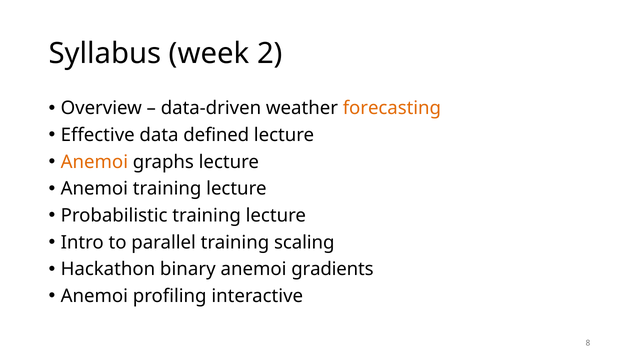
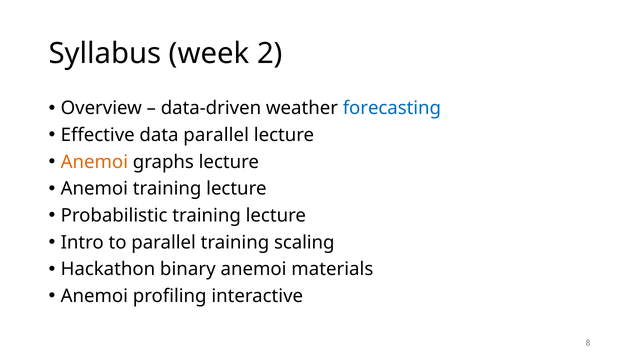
forecasting colour: orange -> blue
data defined: defined -> parallel
gradients: gradients -> materials
